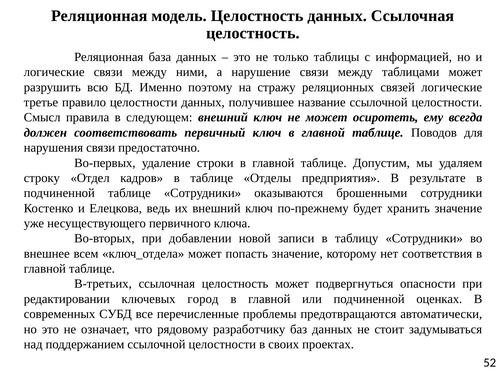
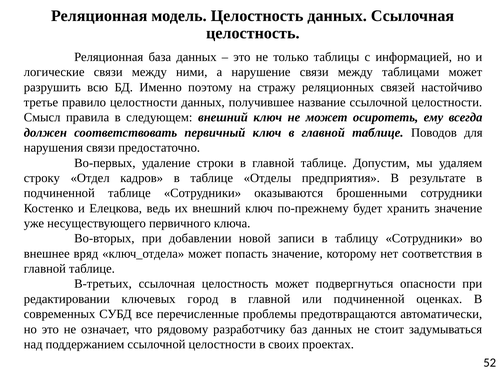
связей логические: логические -> настойчиво
всем: всем -> вряд
